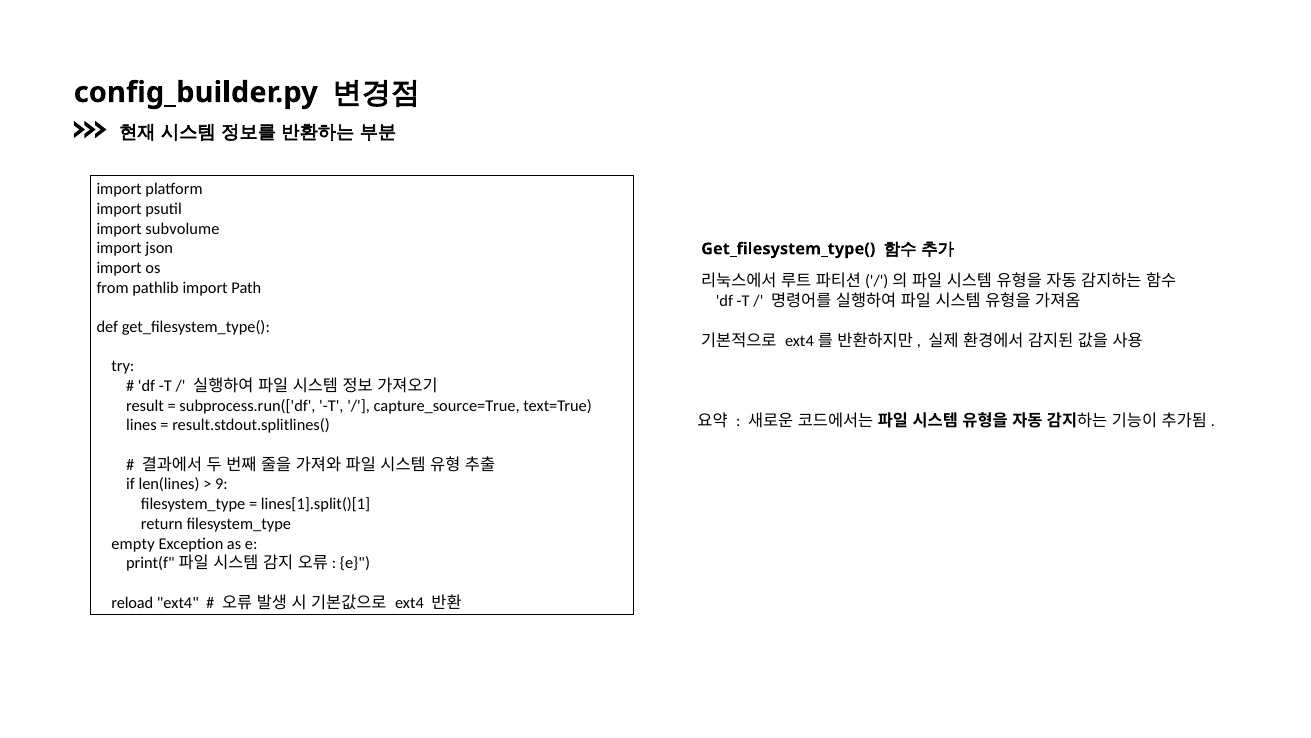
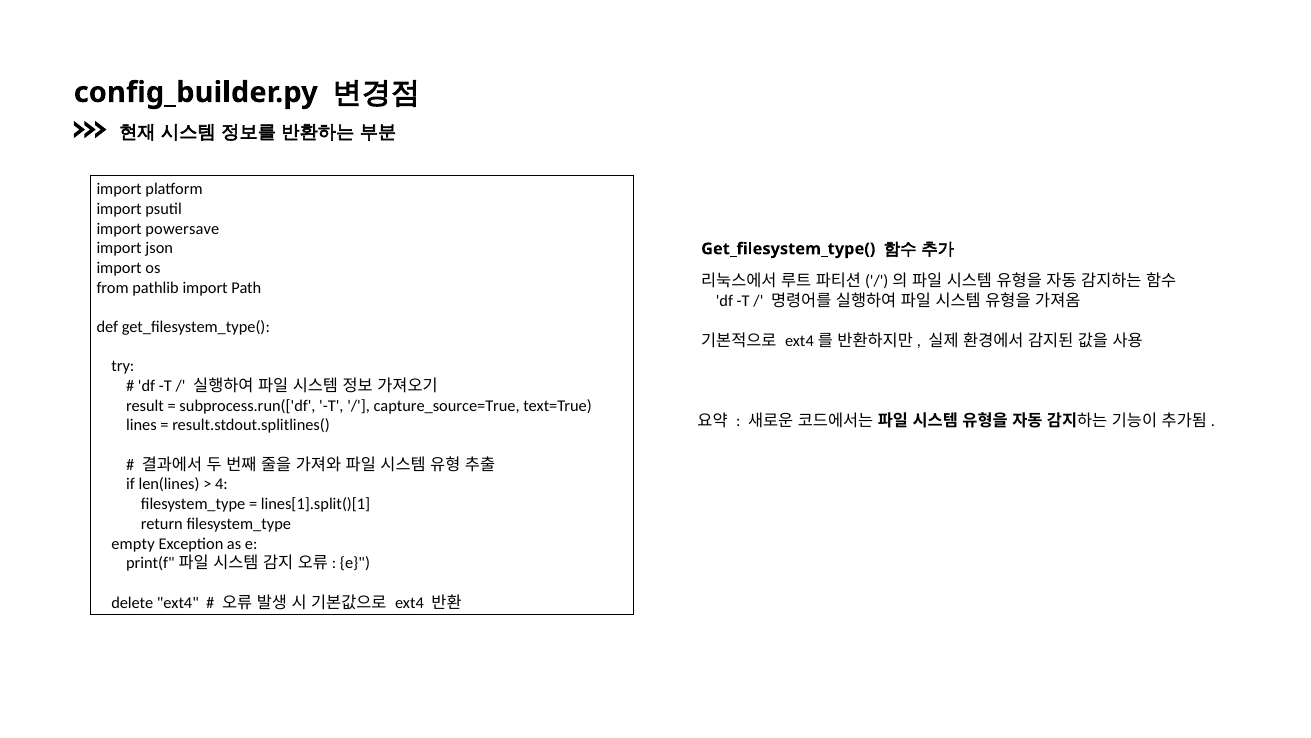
subvolume: subvolume -> powersave
9: 9 -> 4
reload: reload -> delete
